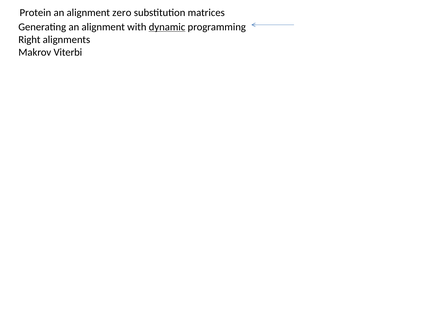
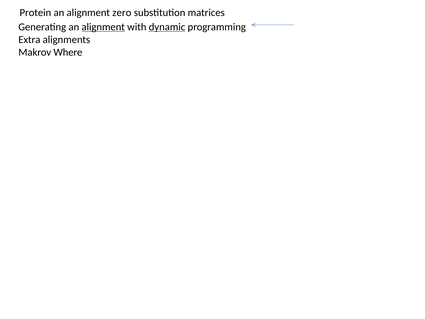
alignment at (103, 27) underline: none -> present
Right: Right -> Extra
Viterbi: Viterbi -> Where
